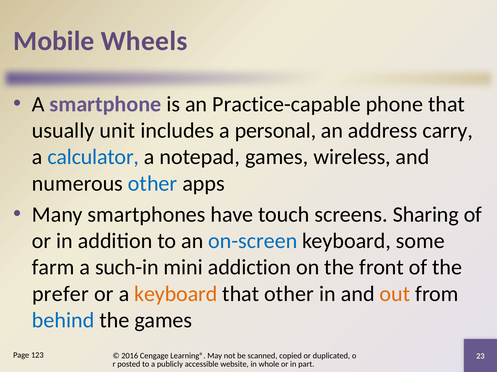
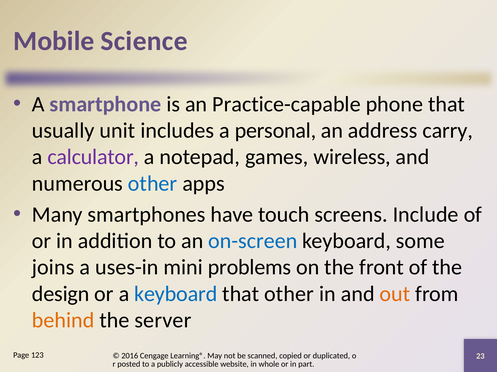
Wheels: Wheels -> Science
calculator colour: blue -> purple
Sharing: Sharing -> Include
farm: farm -> joins
such-in: such-in -> uses-in
addiction: addiction -> problems
prefer: prefer -> design
keyboard at (176, 294) colour: orange -> blue
behind colour: blue -> orange
the games: games -> server
